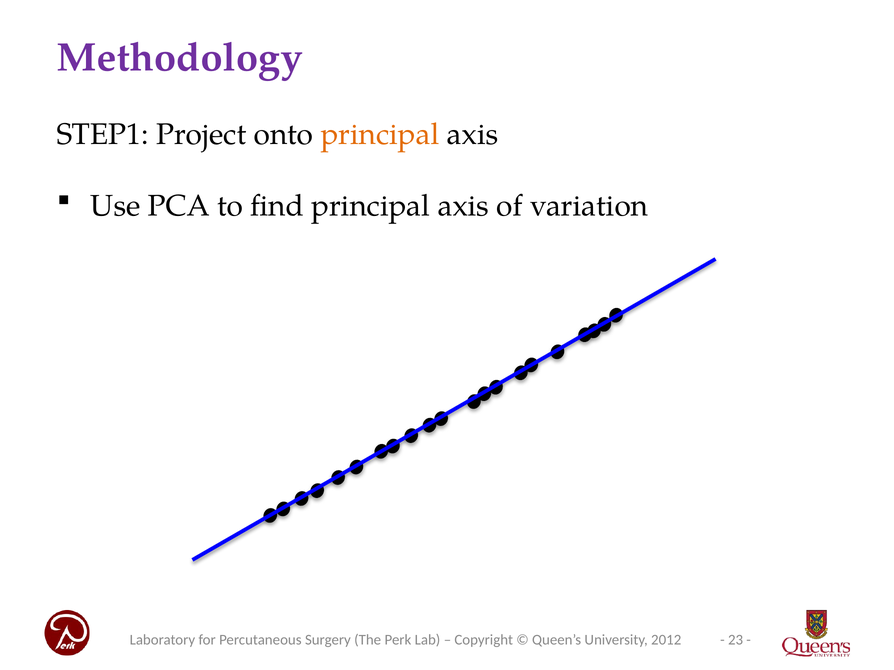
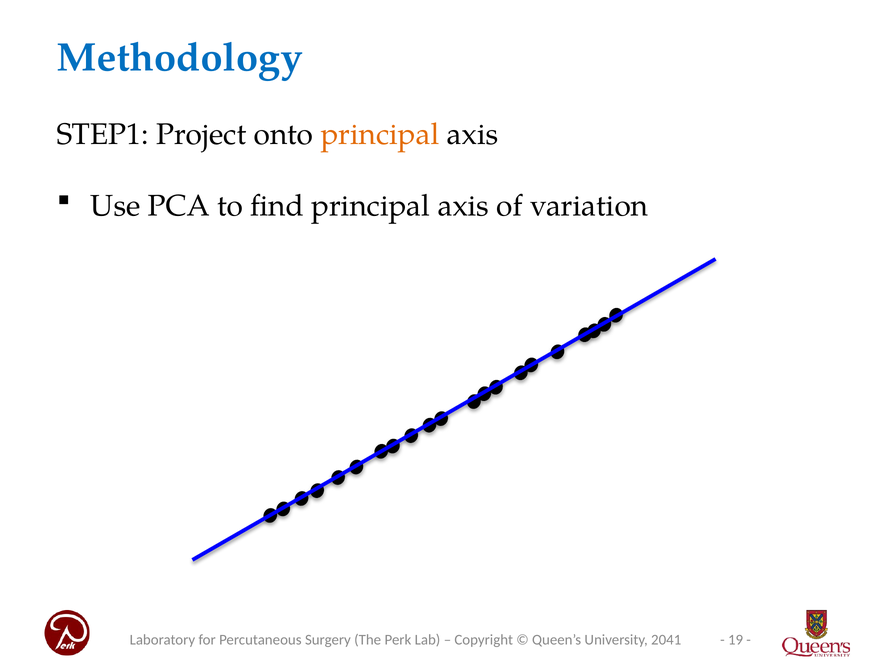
Methodology colour: purple -> blue
23: 23 -> 19
2012: 2012 -> 2041
